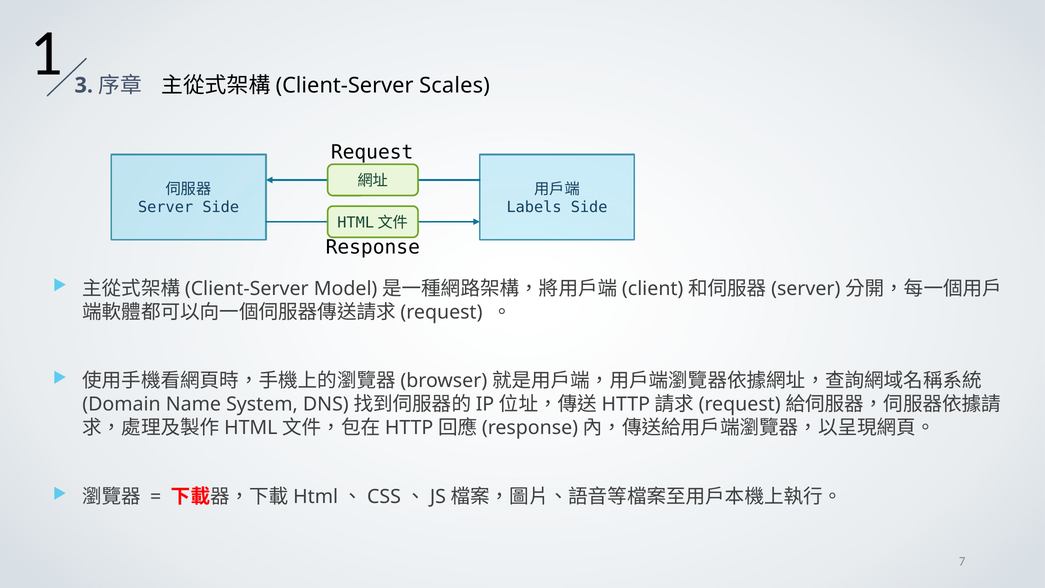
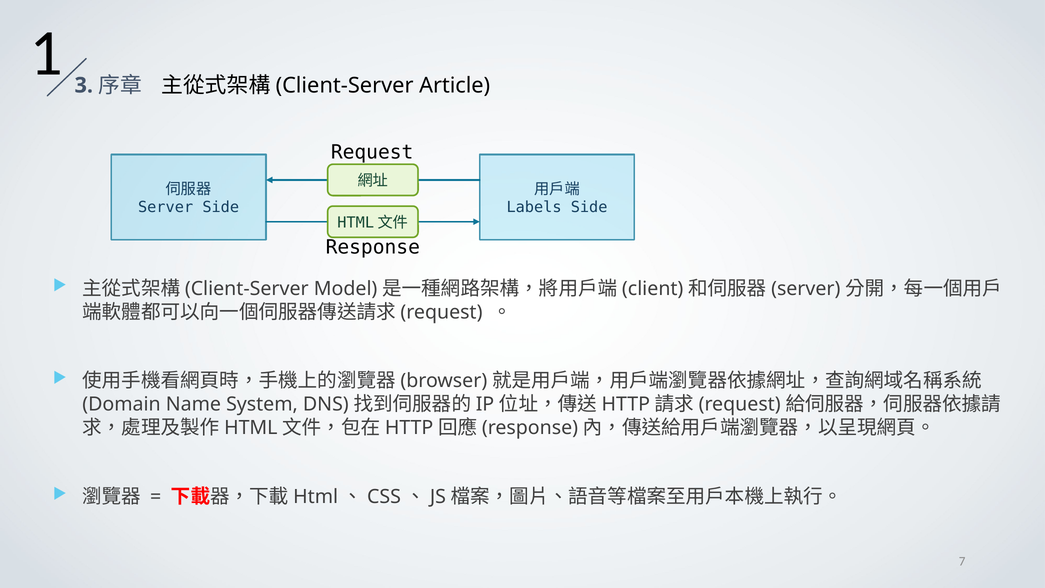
Scales: Scales -> Article
